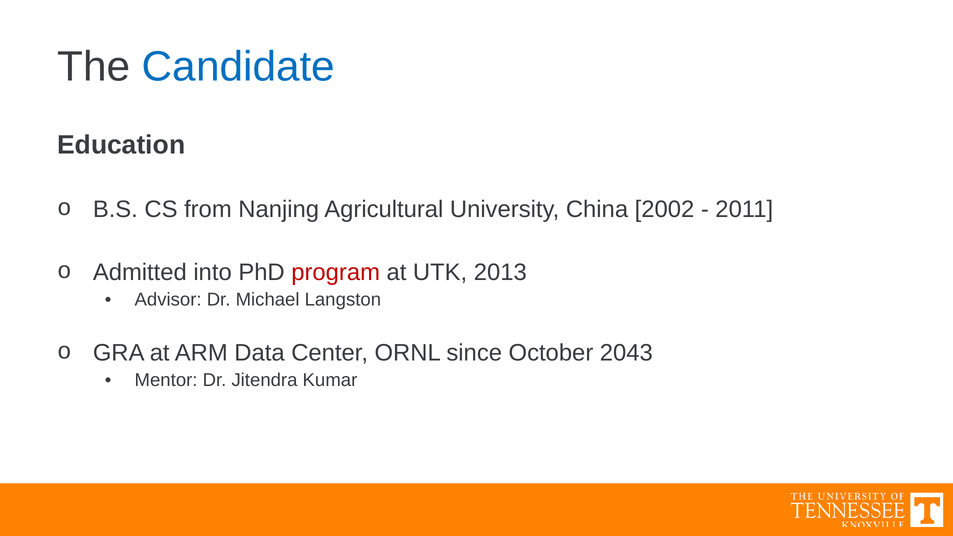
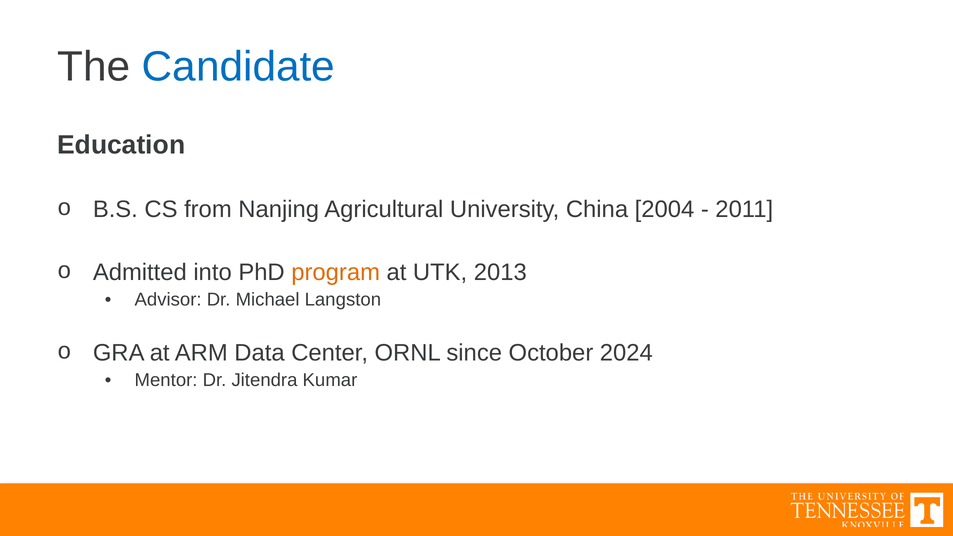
2002: 2002 -> 2004
program colour: red -> orange
2043: 2043 -> 2024
